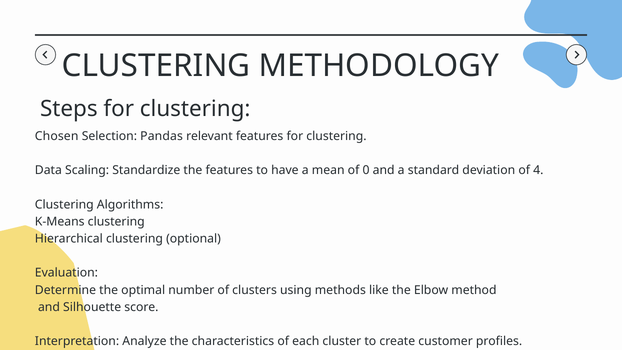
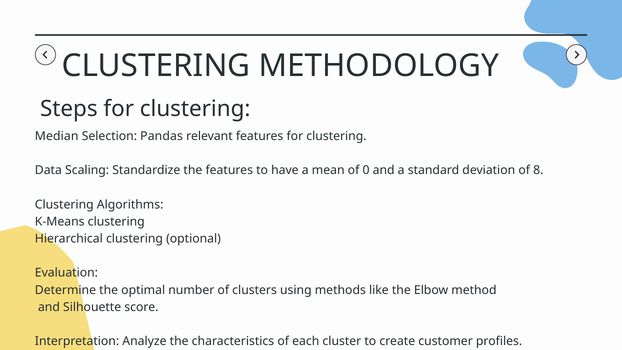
Chosen: Chosen -> Median
4: 4 -> 8
